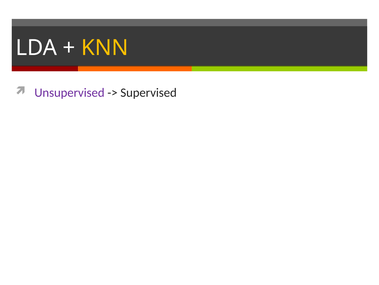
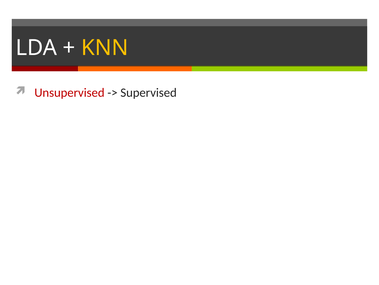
Unsupervised colour: purple -> red
